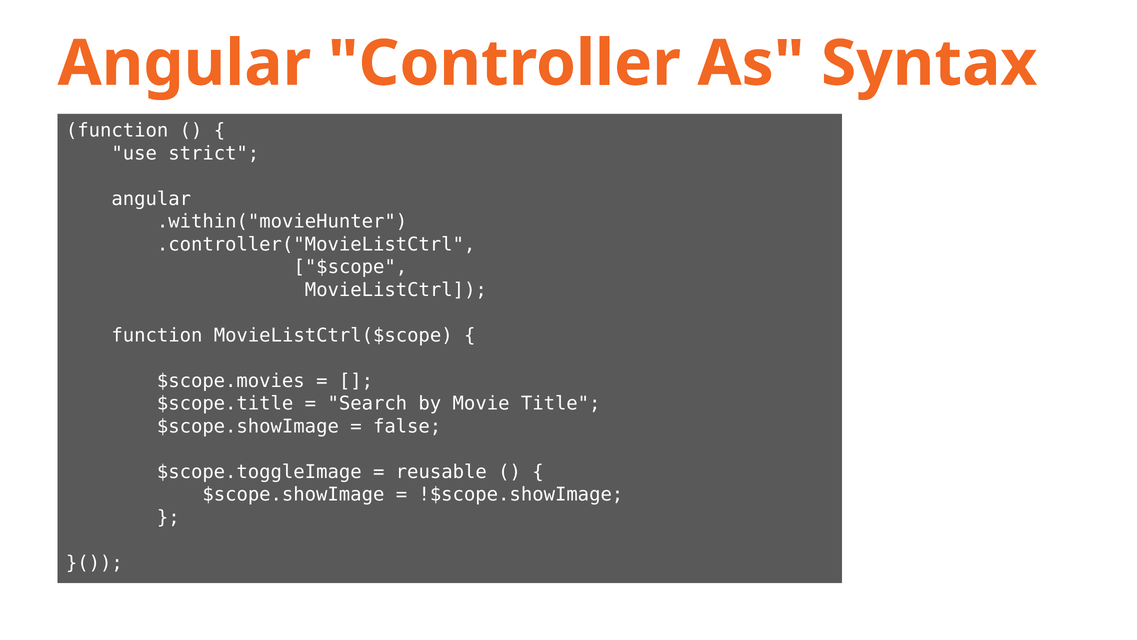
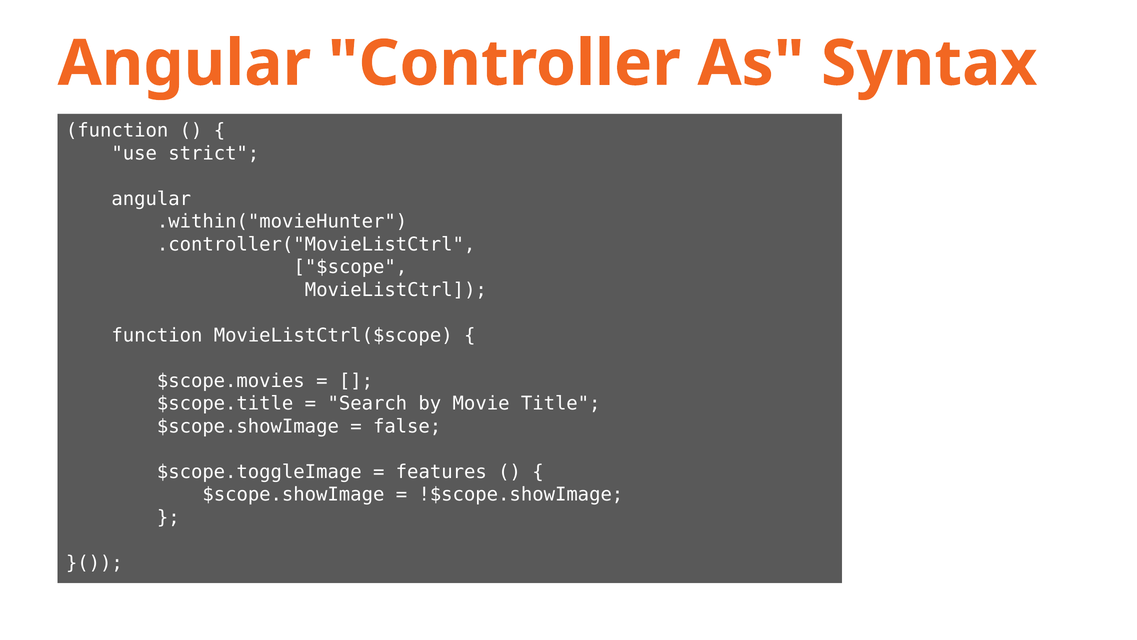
reusable: reusable -> features
